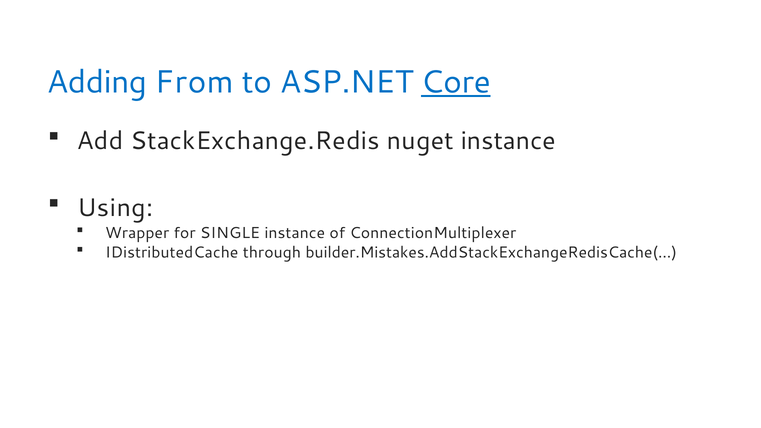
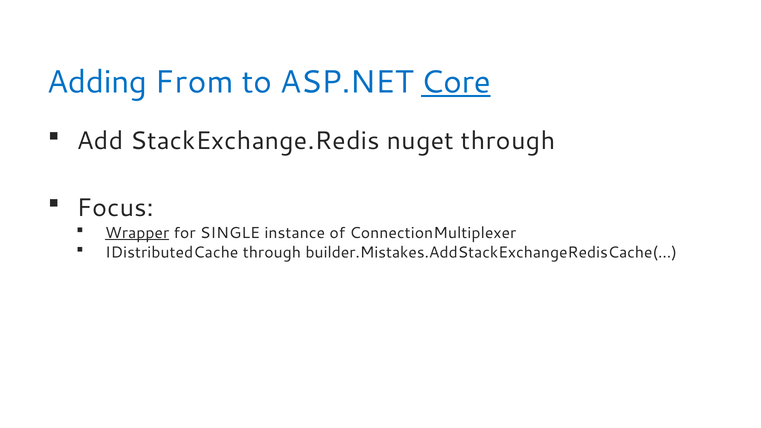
nuget instance: instance -> through
Using: Using -> Focus
Wrapper underline: none -> present
